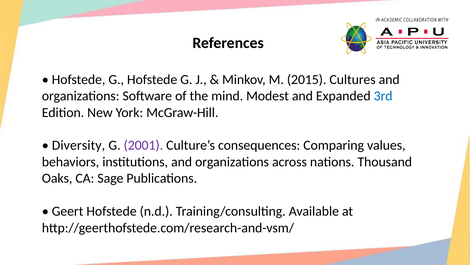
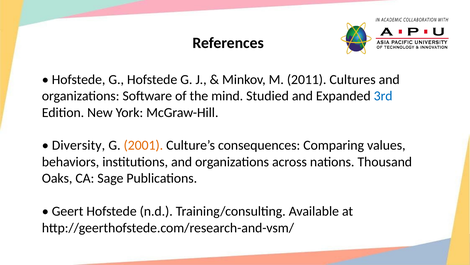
2015: 2015 -> 2011
Modest: Modest -> Studied
2001 colour: purple -> orange
